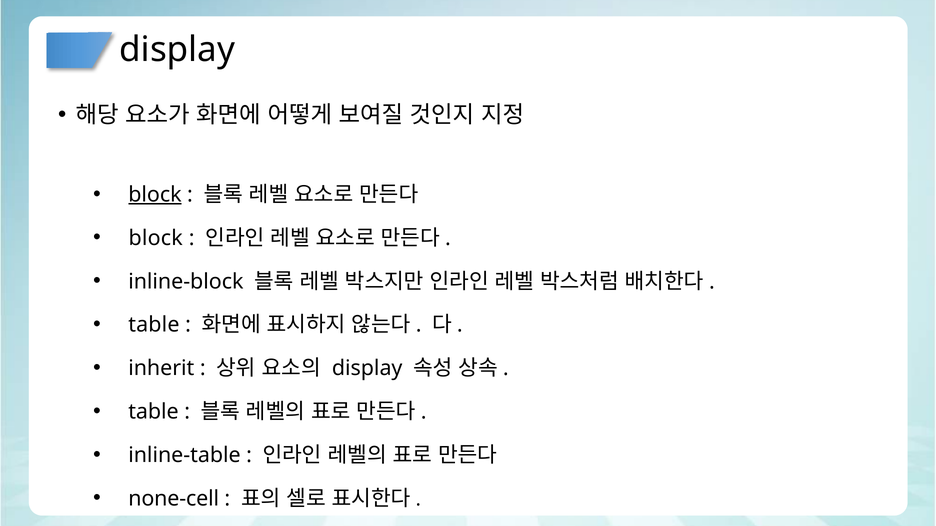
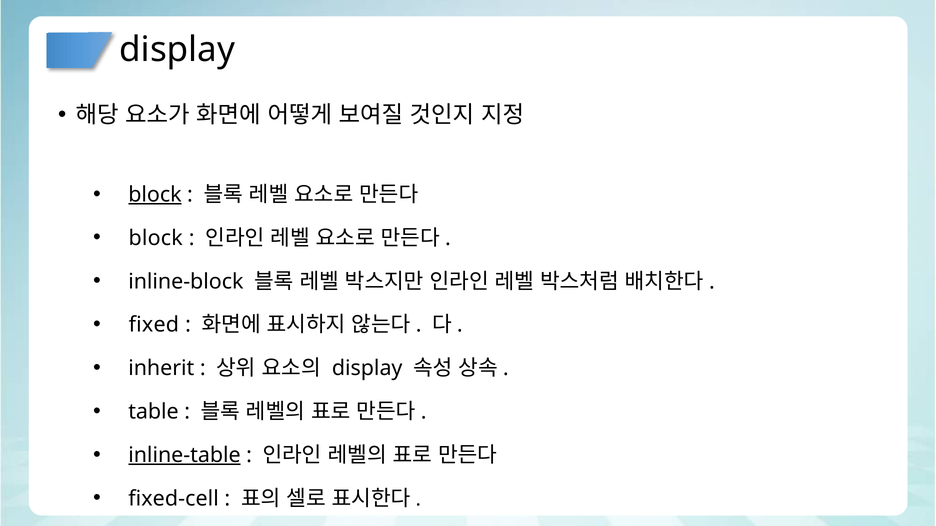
table at (154, 325): table -> fixed
inline-table underline: none -> present
none-cell: none-cell -> fixed-cell
